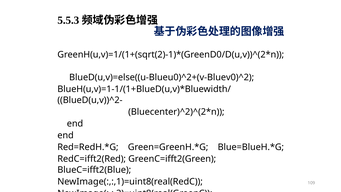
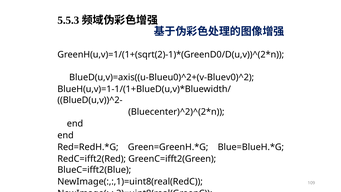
BlueD(u,v)=else((u-Blueu0)^2+(v-Bluev0)^2: BlueD(u,v)=else((u-Blueu0)^2+(v-Bluev0)^2 -> BlueD(u,v)=axis((u-Blueu0)^2+(v-Bluev0)^2
